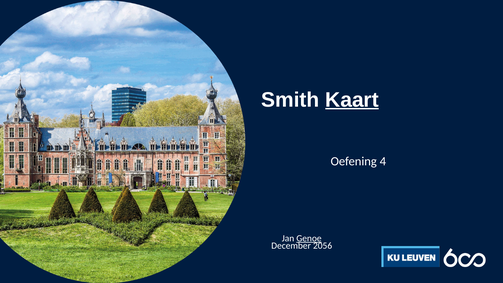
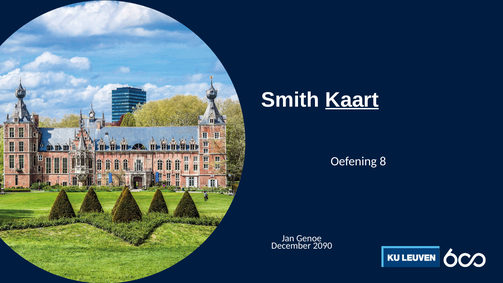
4: 4 -> 8
Genoe underline: present -> none
2056: 2056 -> 2090
